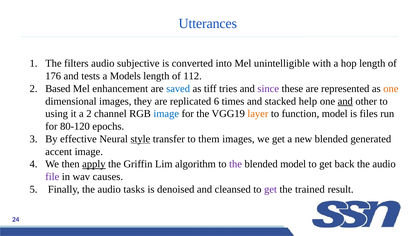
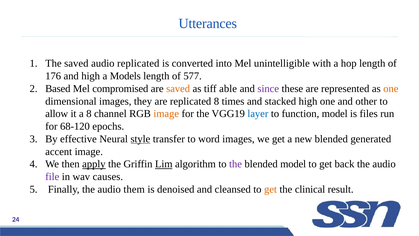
The filters: filters -> saved
audio subjective: subjective -> replicated
and tests: tests -> high
112: 112 -> 577
enhancement: enhancement -> compromised
saved at (178, 89) colour: blue -> orange
tries: tries -> able
replicated 6: 6 -> 8
stacked help: help -> high
and at (345, 101) underline: present -> none
using: using -> allow
a 2: 2 -> 8
image at (166, 114) colour: blue -> orange
layer colour: orange -> blue
80-120: 80-120 -> 68-120
them: them -> word
Lim underline: none -> present
tasks: tasks -> them
get at (271, 189) colour: purple -> orange
trained: trained -> clinical
